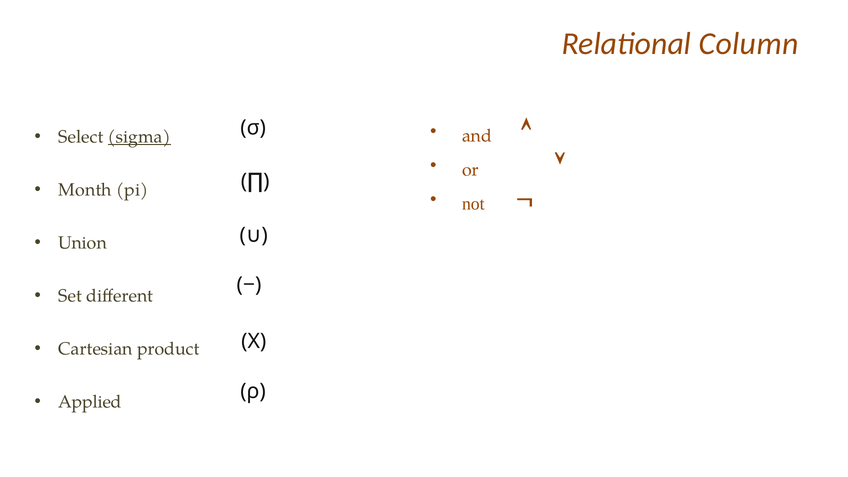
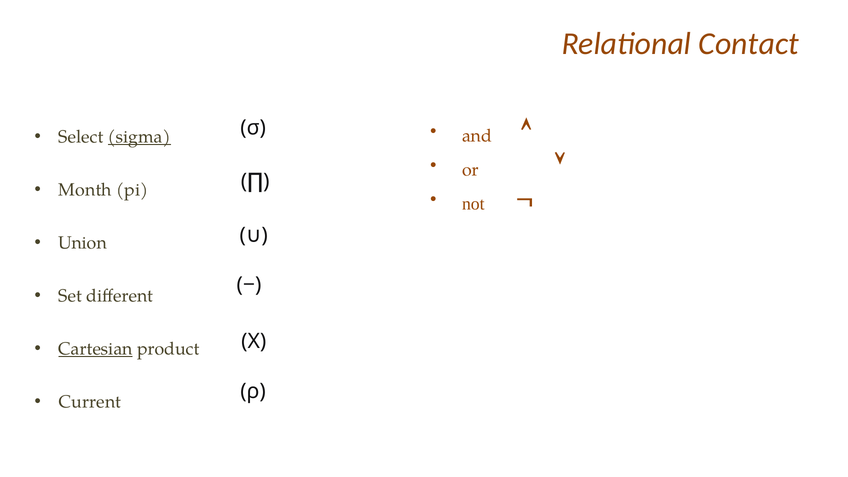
Column: Column -> Contact
Cartesian underline: none -> present
Applied: Applied -> Current
